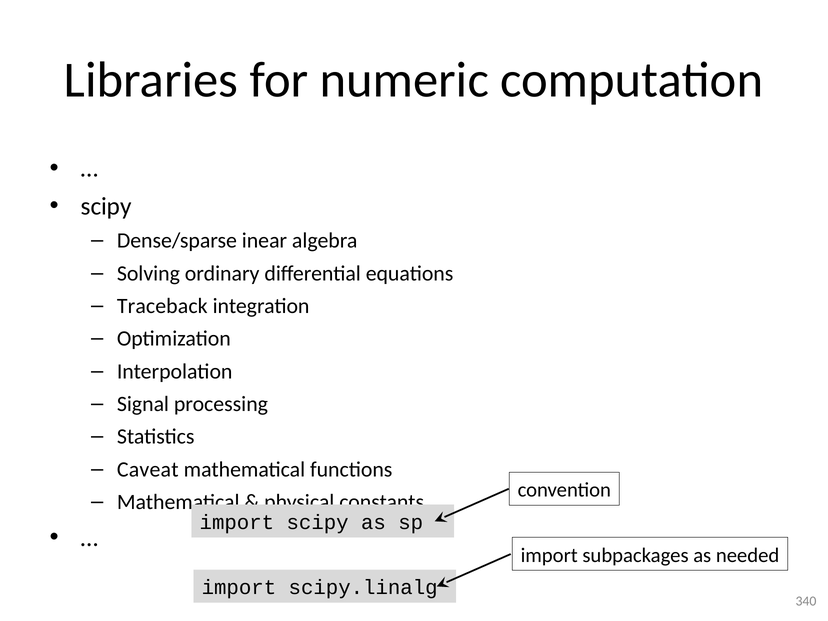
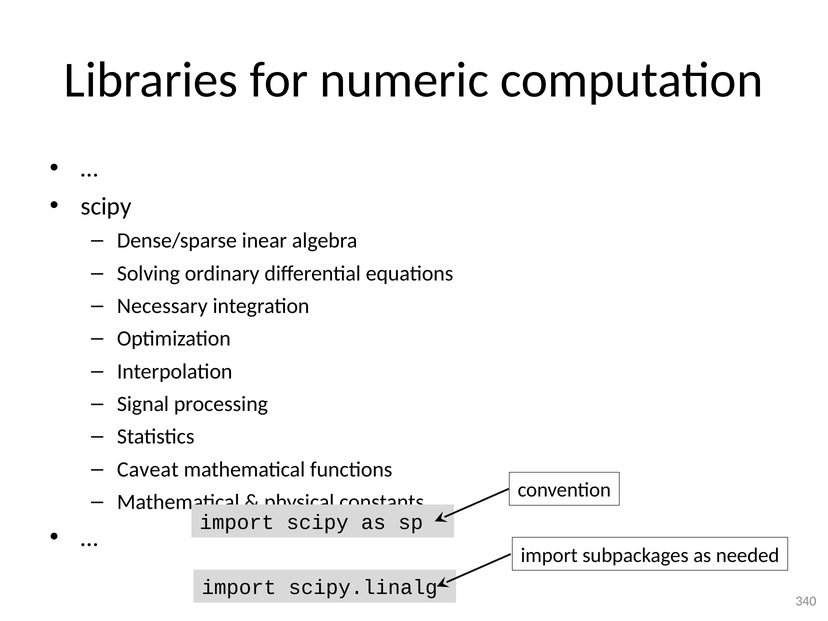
Traceback: Traceback -> Necessary
